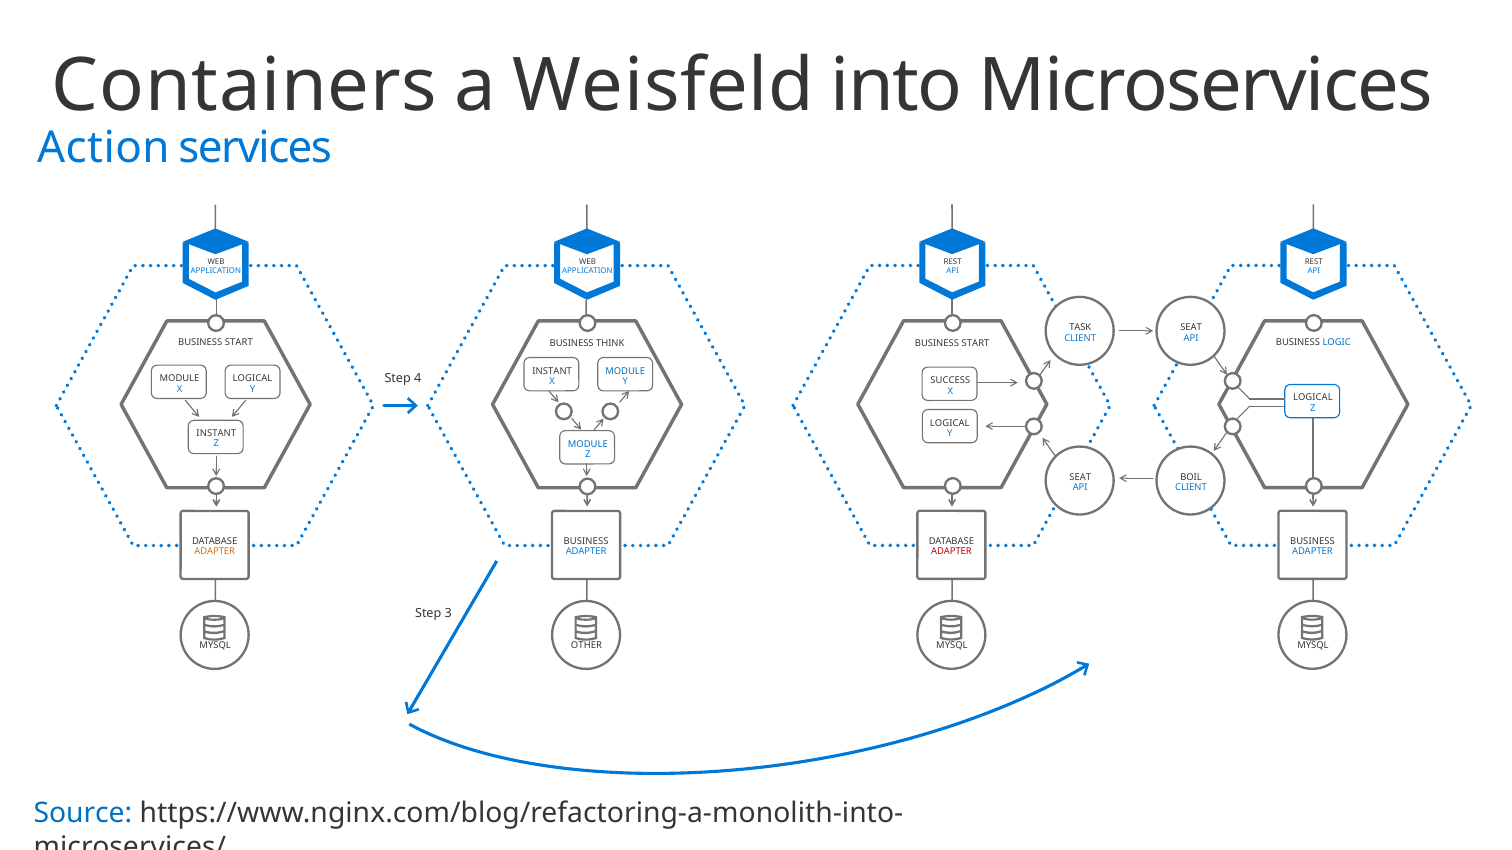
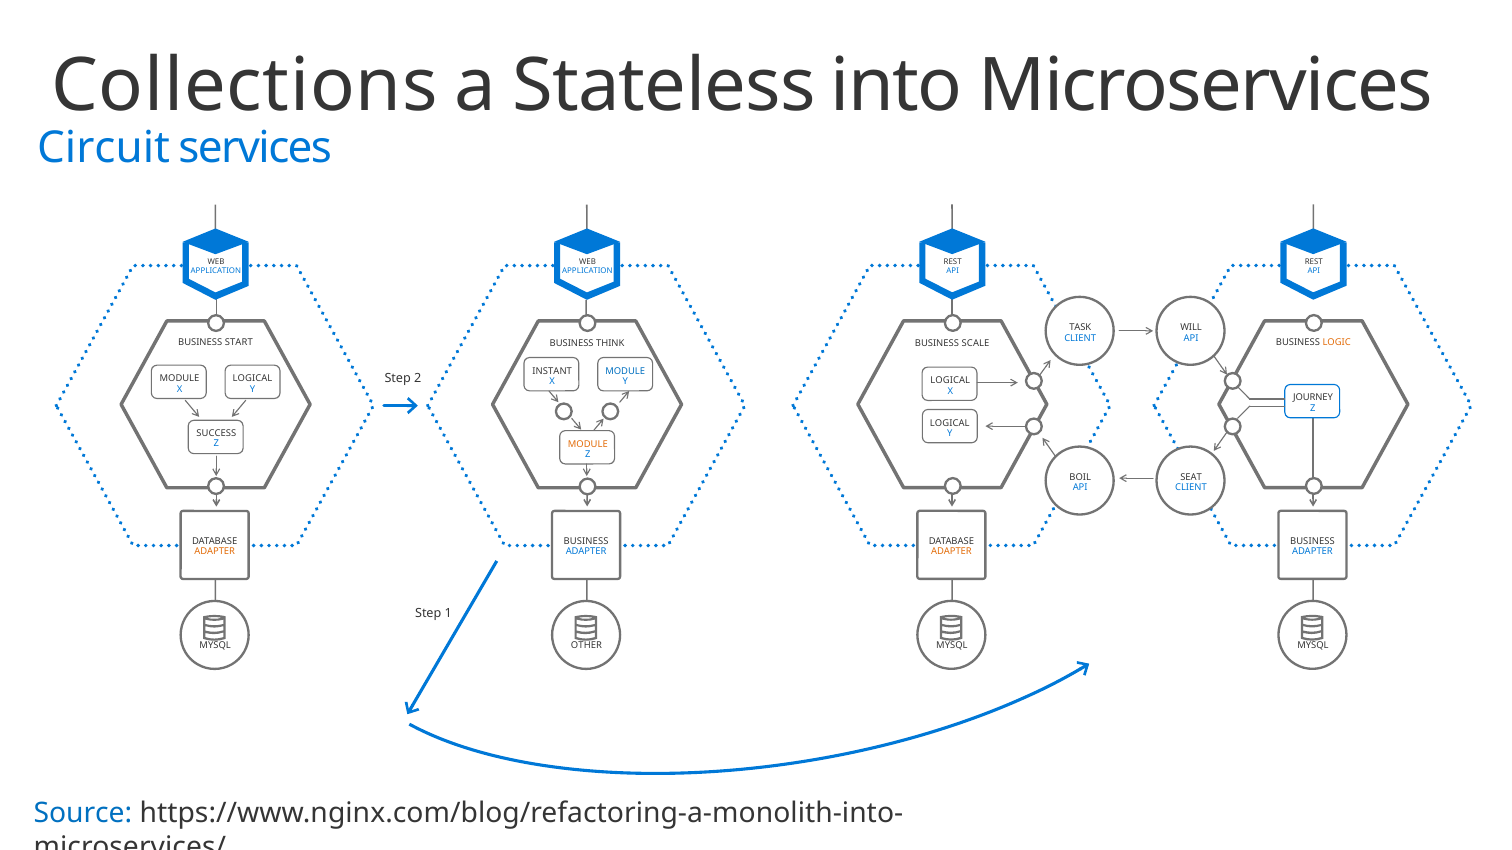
Containers: Containers -> Collections
Weisfeld: Weisfeld -> Stateless
Action: Action -> Circuit
SEAT at (1191, 328): SEAT -> WILL
LOGIC colour: blue -> orange
START at (976, 343): START -> SCALE
4: 4 -> 2
SUCCESS at (950, 381): SUCCESS -> LOGICAL
LOGICAL at (1313, 398): LOGICAL -> JOURNEY
INSTANT at (216, 434): INSTANT -> SUCCESS
MODULE at (588, 444) colour: blue -> orange
SEAT at (1080, 478): SEAT -> BOIL
BOIL: BOIL -> SEAT
ADAPTER at (951, 551) colour: red -> orange
3: 3 -> 1
